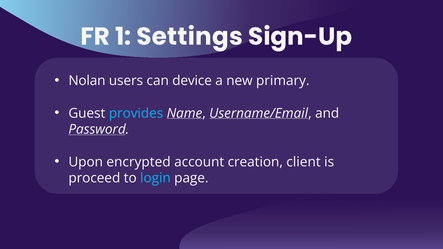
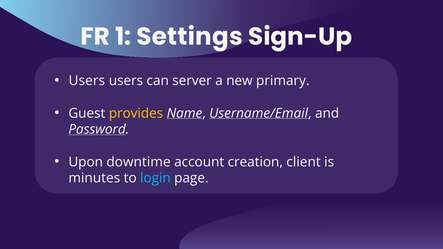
Nolan at (87, 81): Nolan -> Users
device: device -> server
provides colour: light blue -> yellow
encrypted: encrypted -> downtime
proceed: proceed -> minutes
